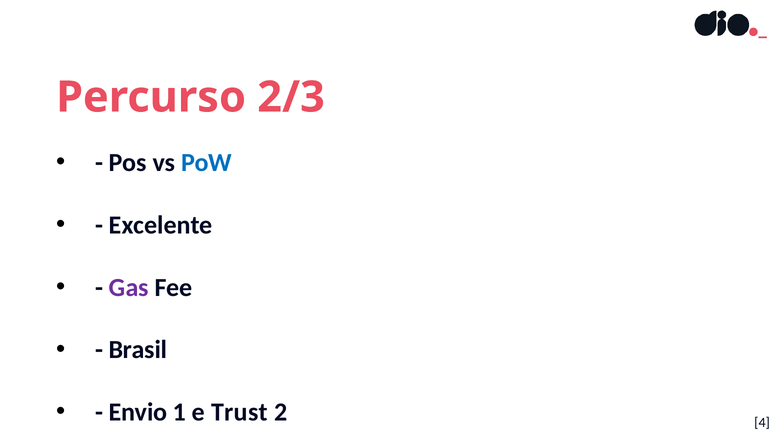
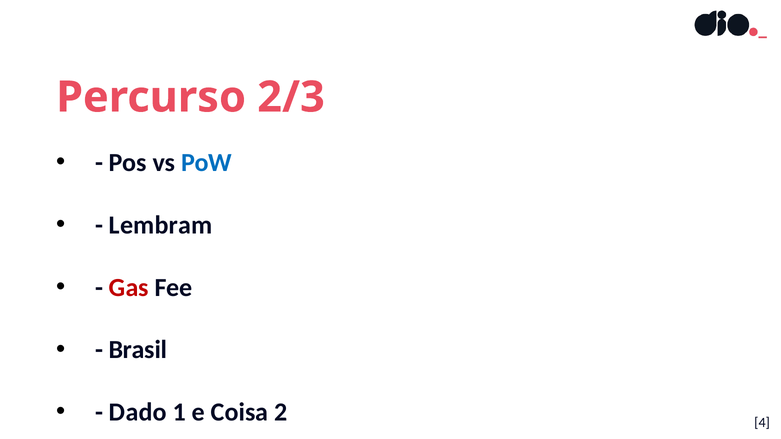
Excelente: Excelente -> Lembram
Gas colour: purple -> red
Envio: Envio -> Dado
Trust: Trust -> Coisa
